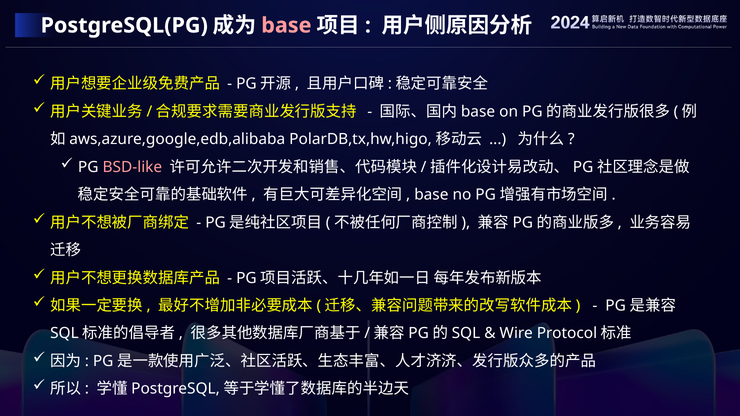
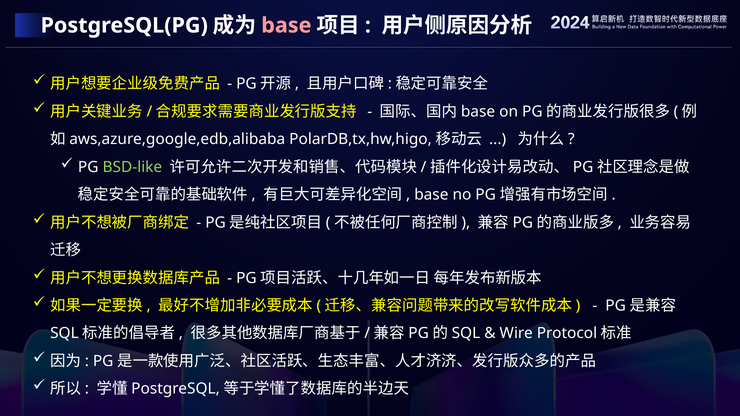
BSD-like colour: pink -> light green
